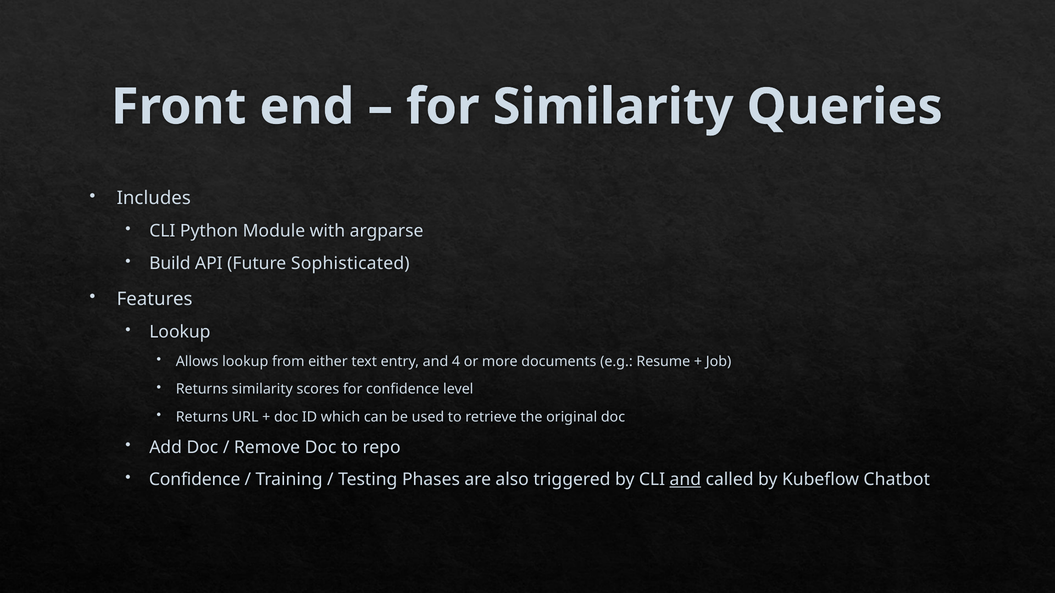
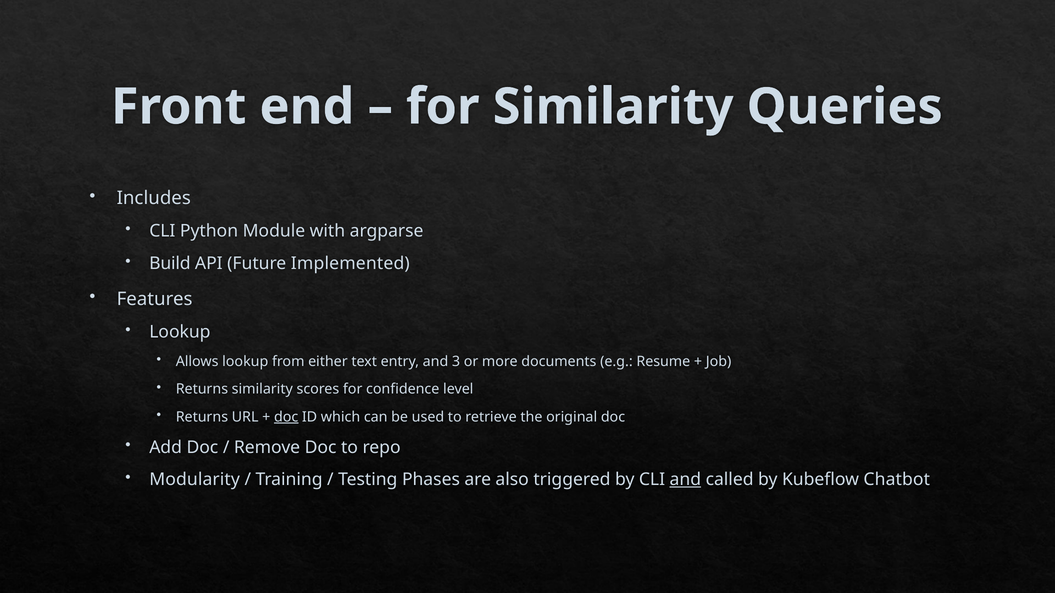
Sophisticated: Sophisticated -> Implemented
4: 4 -> 3
doc at (286, 417) underline: none -> present
Confidence at (195, 480): Confidence -> Modularity
